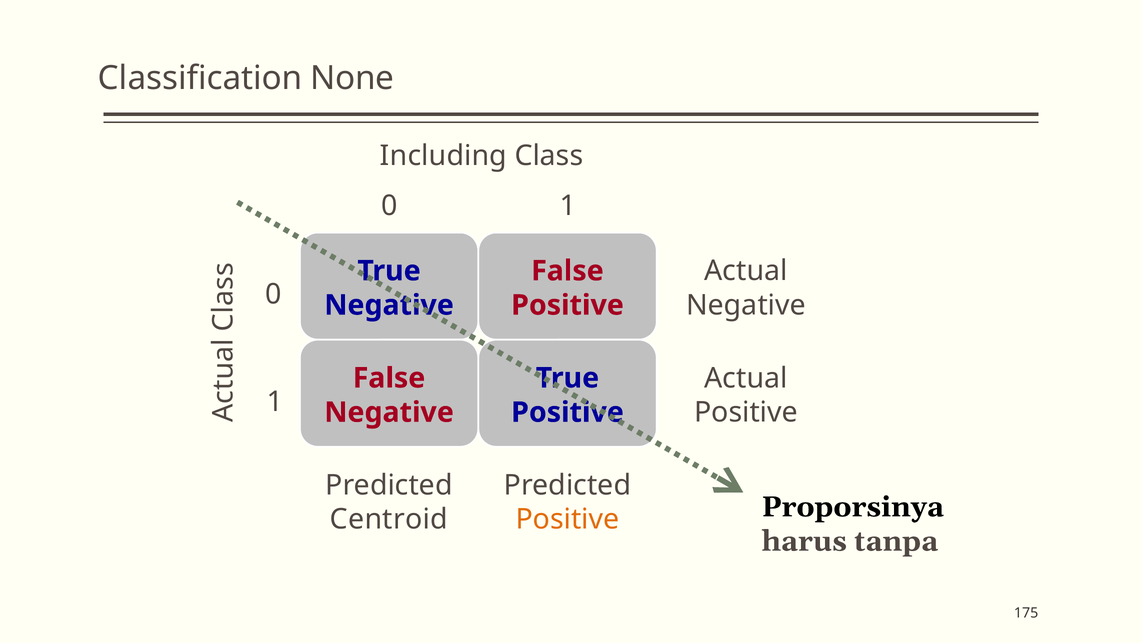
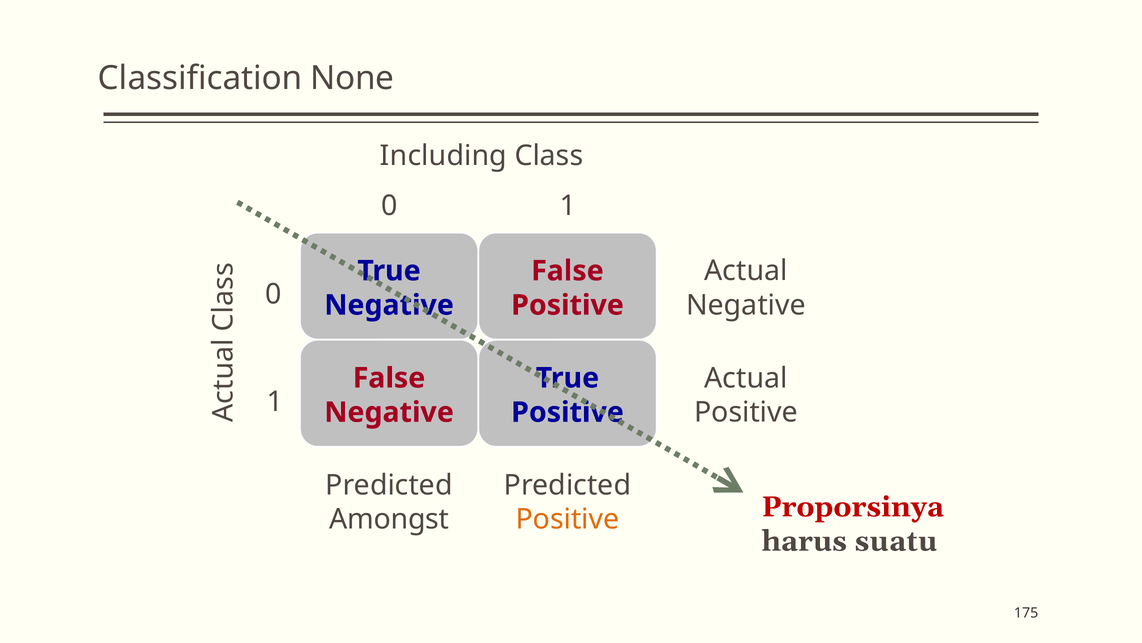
Proporsinya colour: black -> red
Centroid: Centroid -> Amongst
tanpa: tanpa -> suatu
